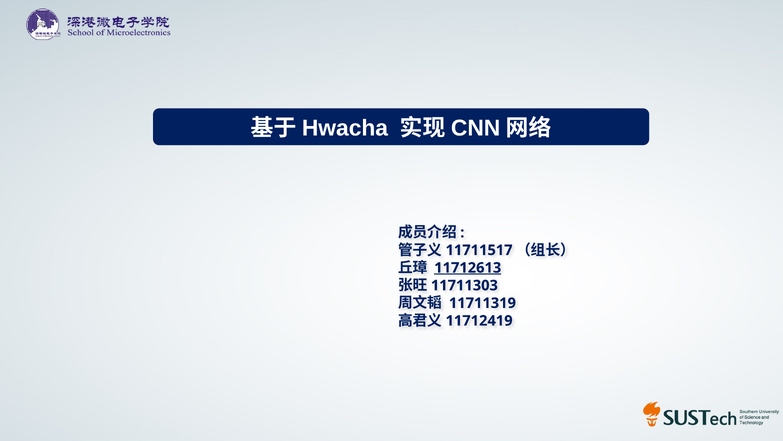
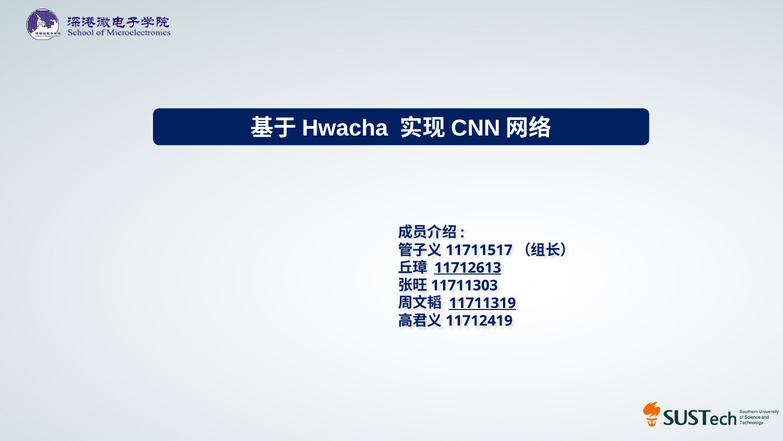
11711319 underline: none -> present
